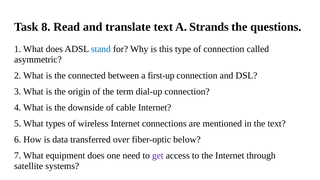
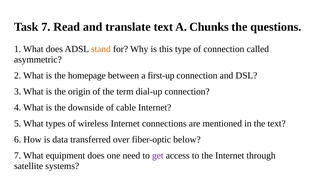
Task 8: 8 -> 7
Strands: Strands -> Chunks
stand colour: blue -> orange
connected: connected -> homepage
